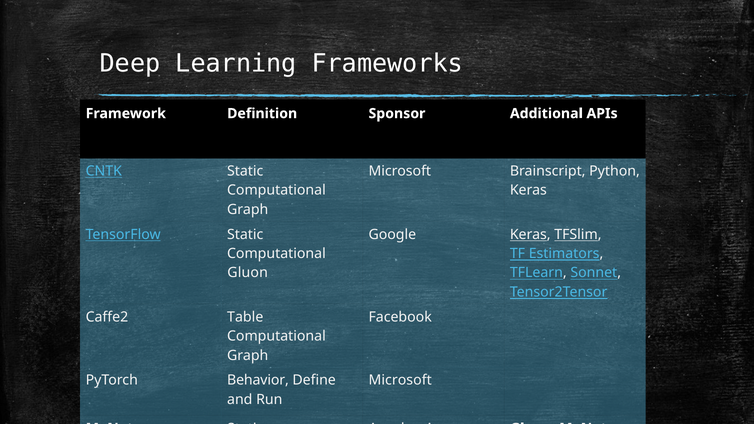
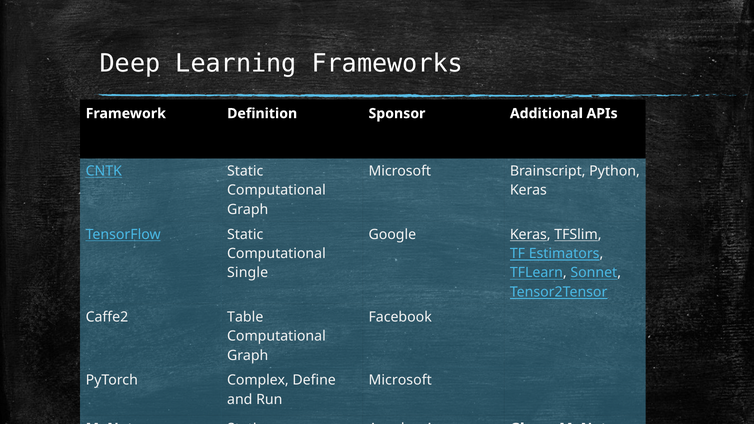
Gluon at (248, 273): Gluon -> Single
Behavior: Behavior -> Complex
